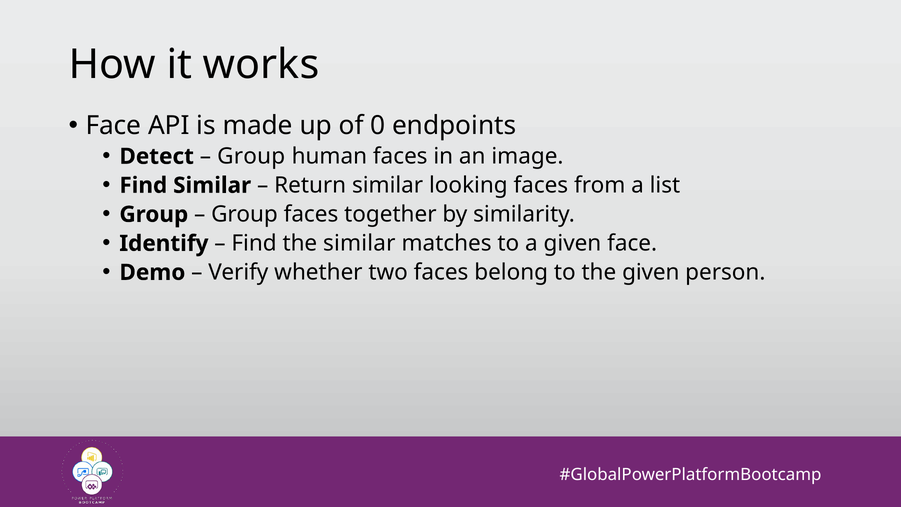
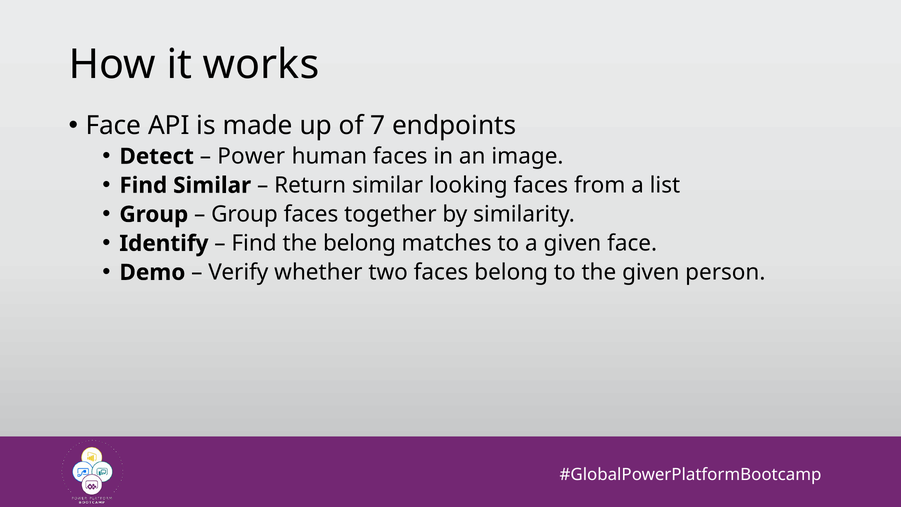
0: 0 -> 7
Group at (251, 156): Group -> Power
the similar: similar -> belong
